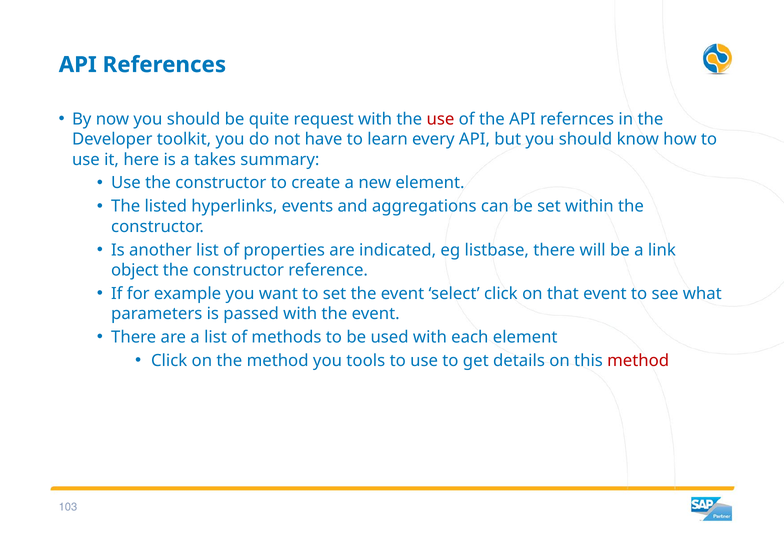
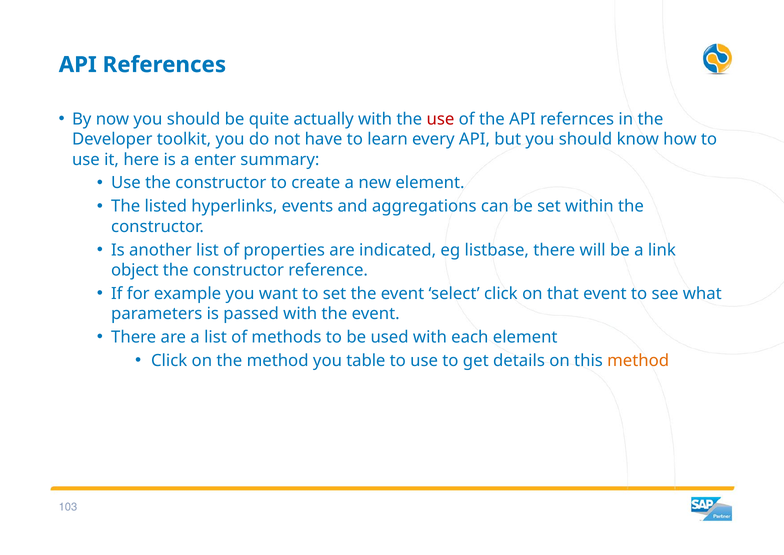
request: request -> actually
takes: takes -> enter
tools: tools -> table
method at (638, 361) colour: red -> orange
